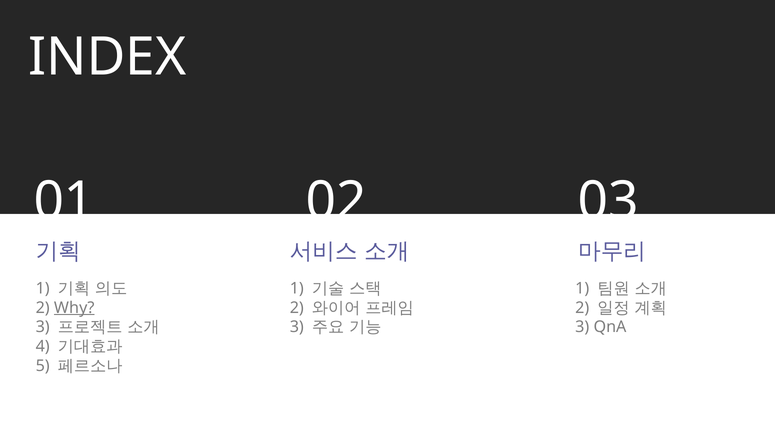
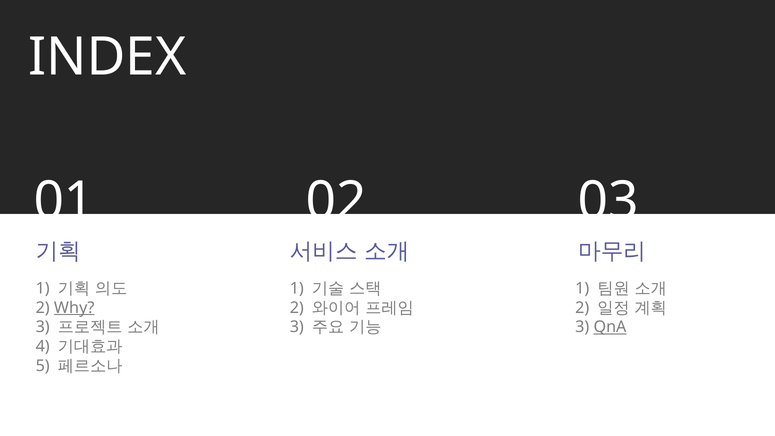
QnA underline: none -> present
